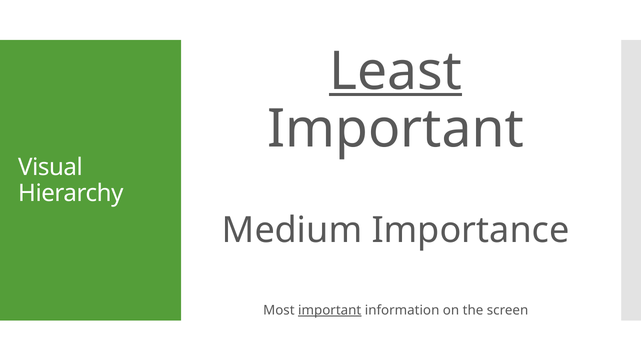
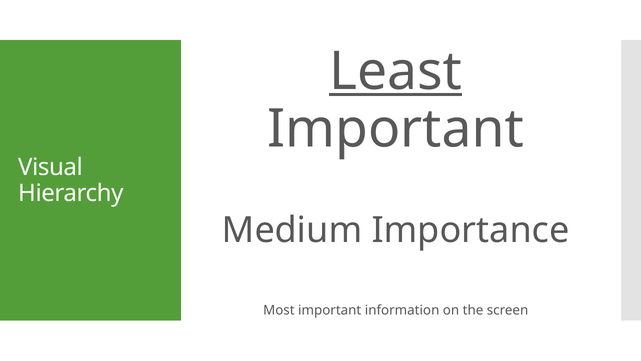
important at (330, 310) underline: present -> none
